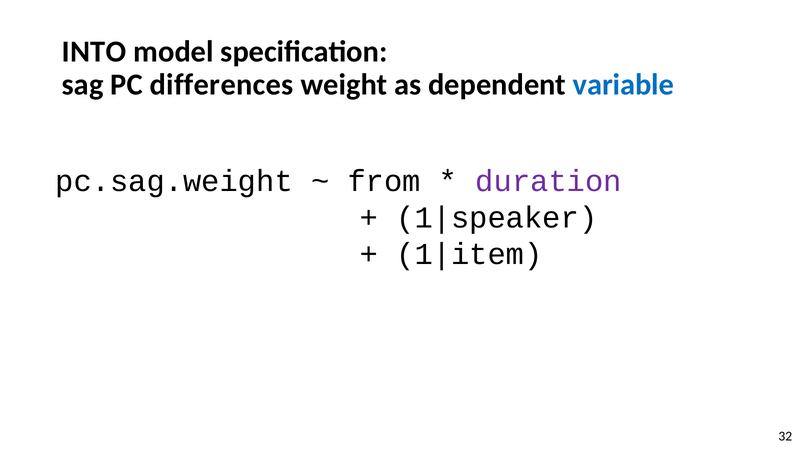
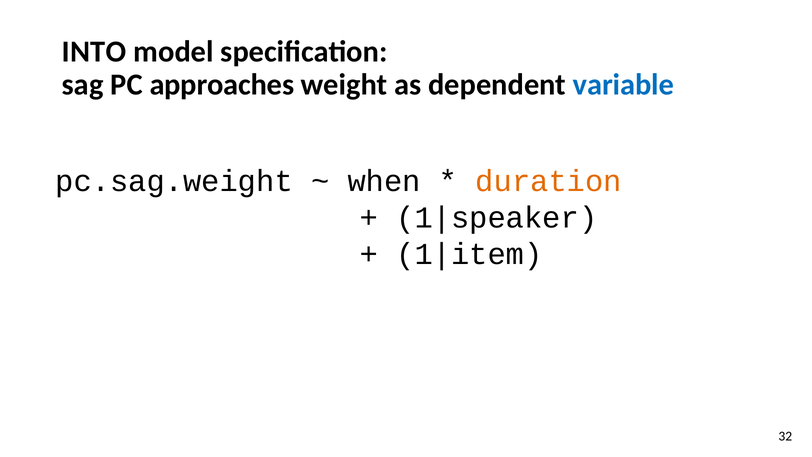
differences: differences -> approaches
from: from -> when
duration colour: purple -> orange
